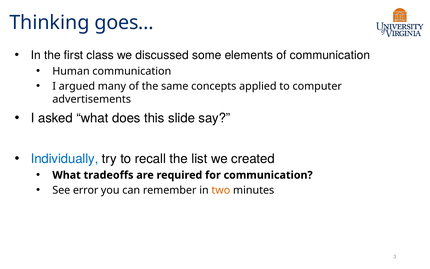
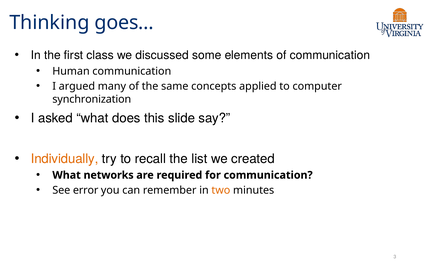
advertisements: advertisements -> synchronization
Individually colour: blue -> orange
tradeoffs: tradeoffs -> networks
